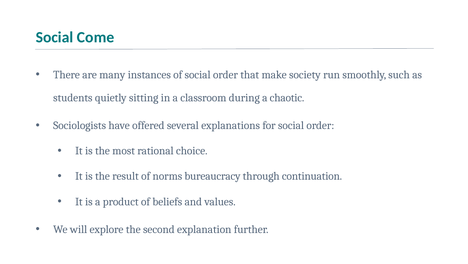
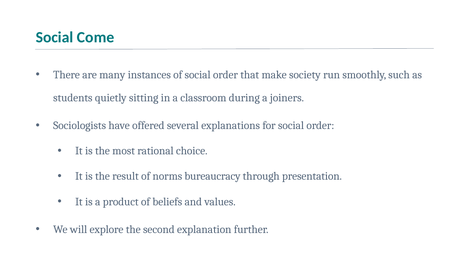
chaotic: chaotic -> joiners
continuation: continuation -> presentation
